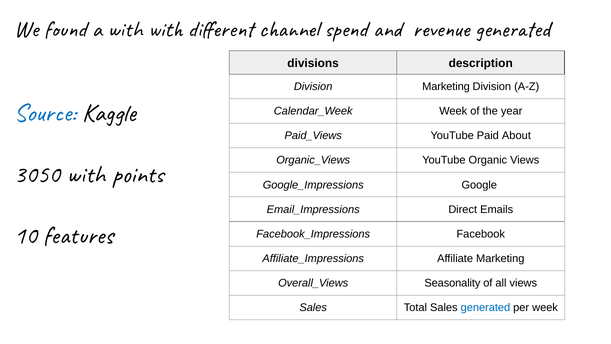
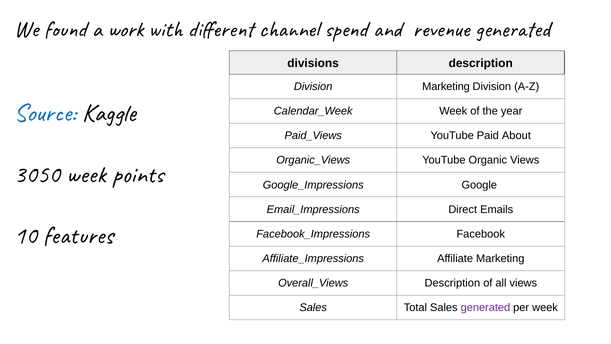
a with: with -> work
3050 with: with -> week
Seasonality at (452, 283): Seasonality -> Description
generated at (485, 307) colour: blue -> purple
